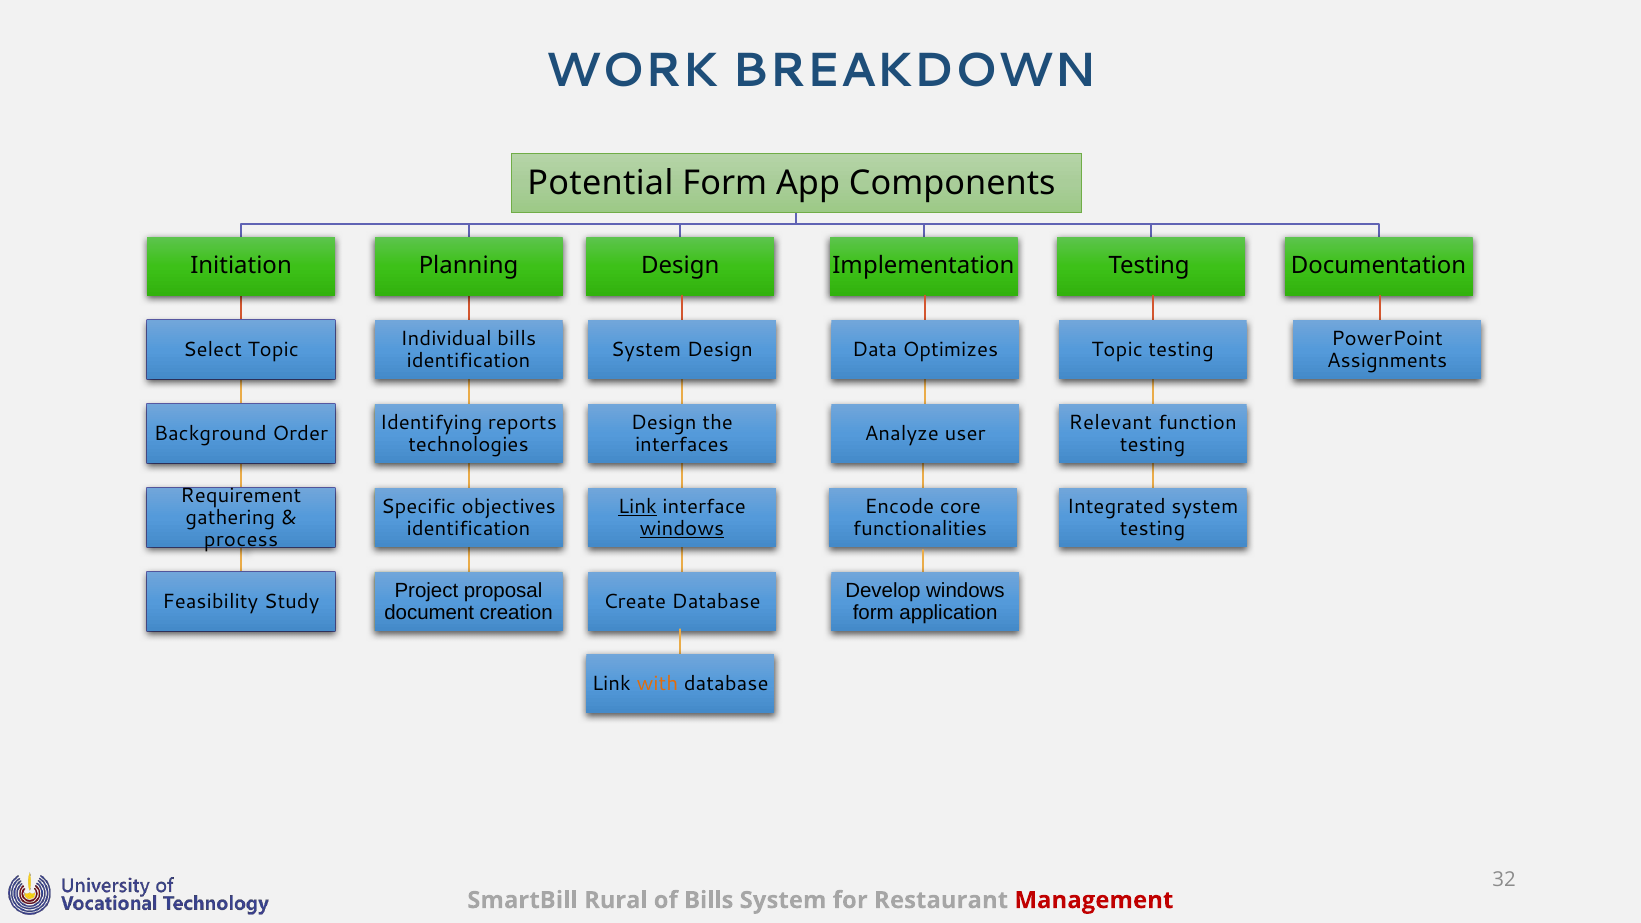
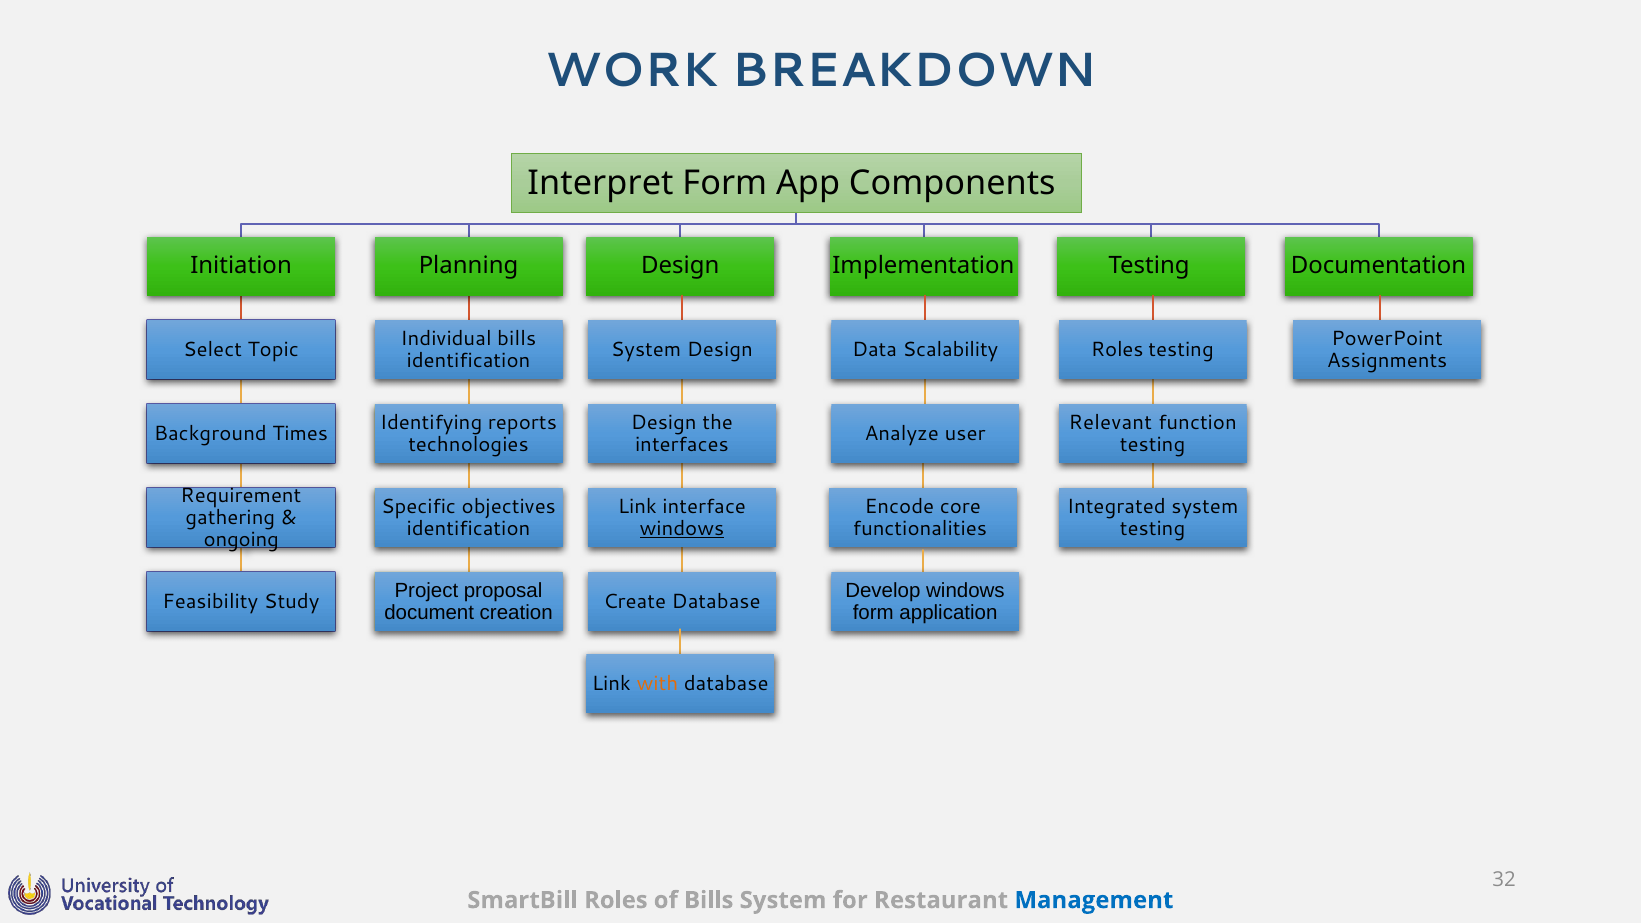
Potential: Potential -> Interpret
Optimizes: Optimizes -> Scalability
Topic at (1117, 350): Topic -> Roles
Order: Order -> Times
Link at (637, 506) underline: present -> none
process: process -> ongoing
SmartBill Rural: Rural -> Roles
Management colour: red -> blue
